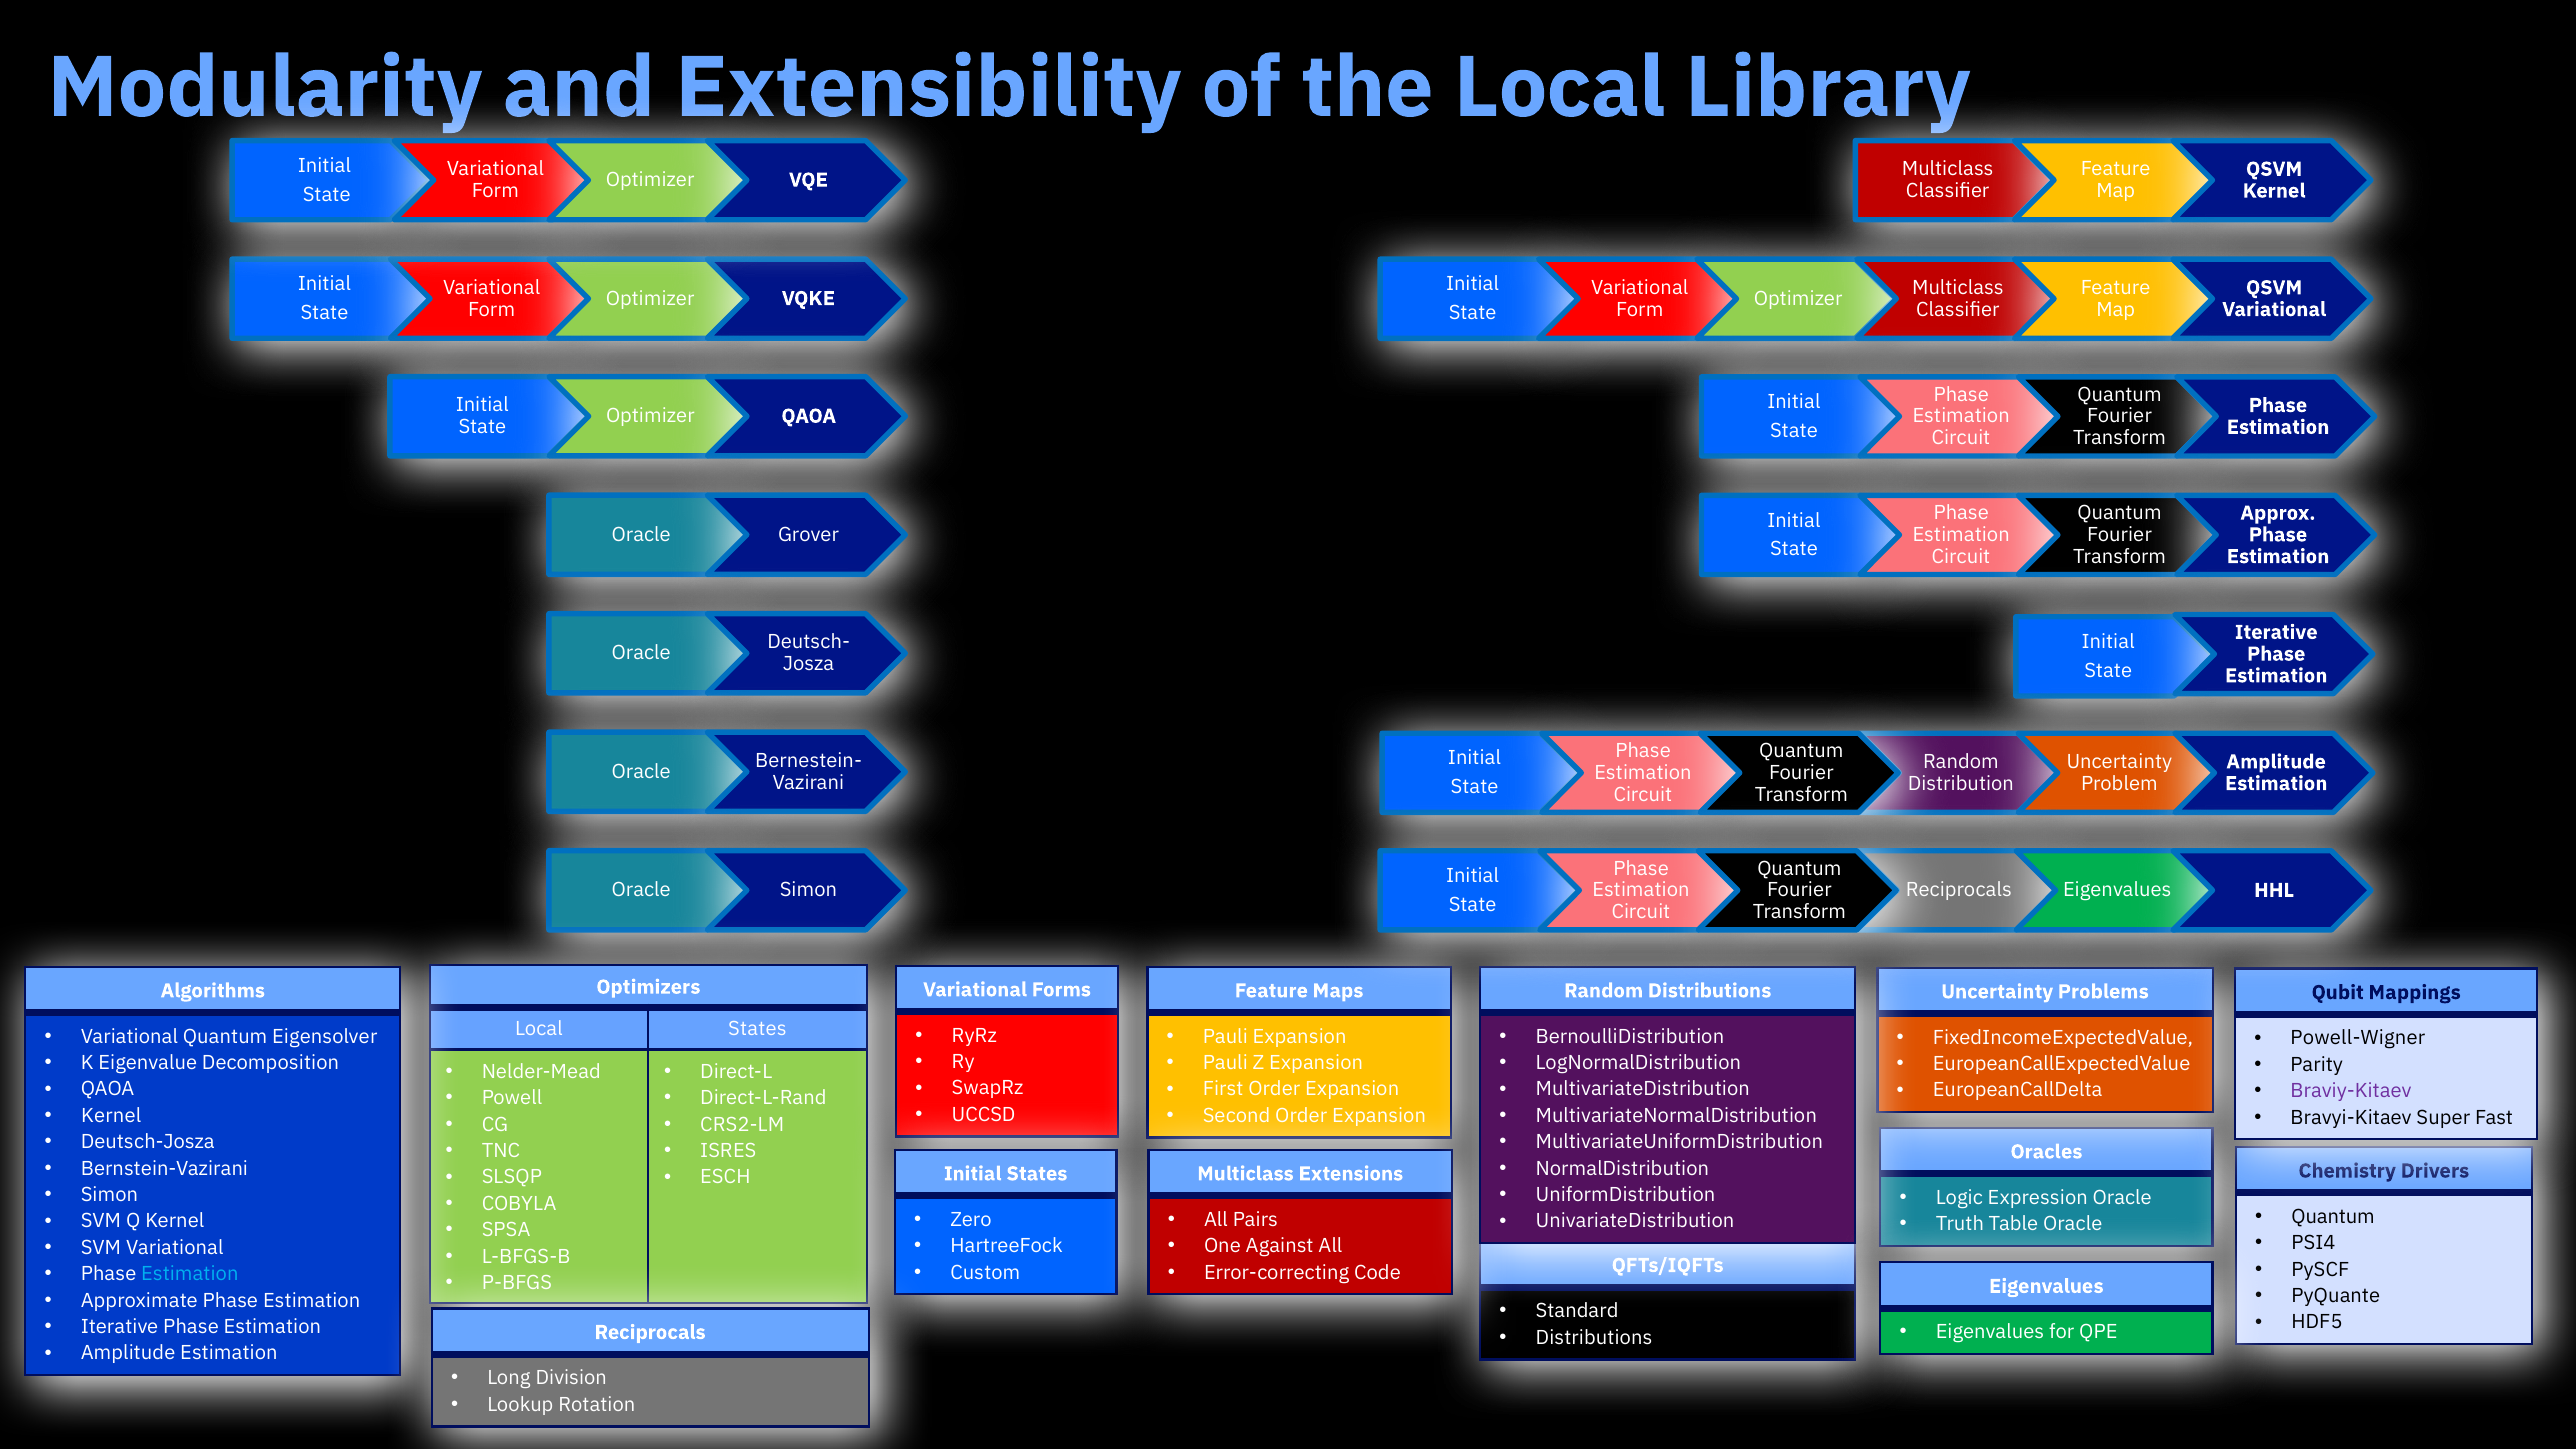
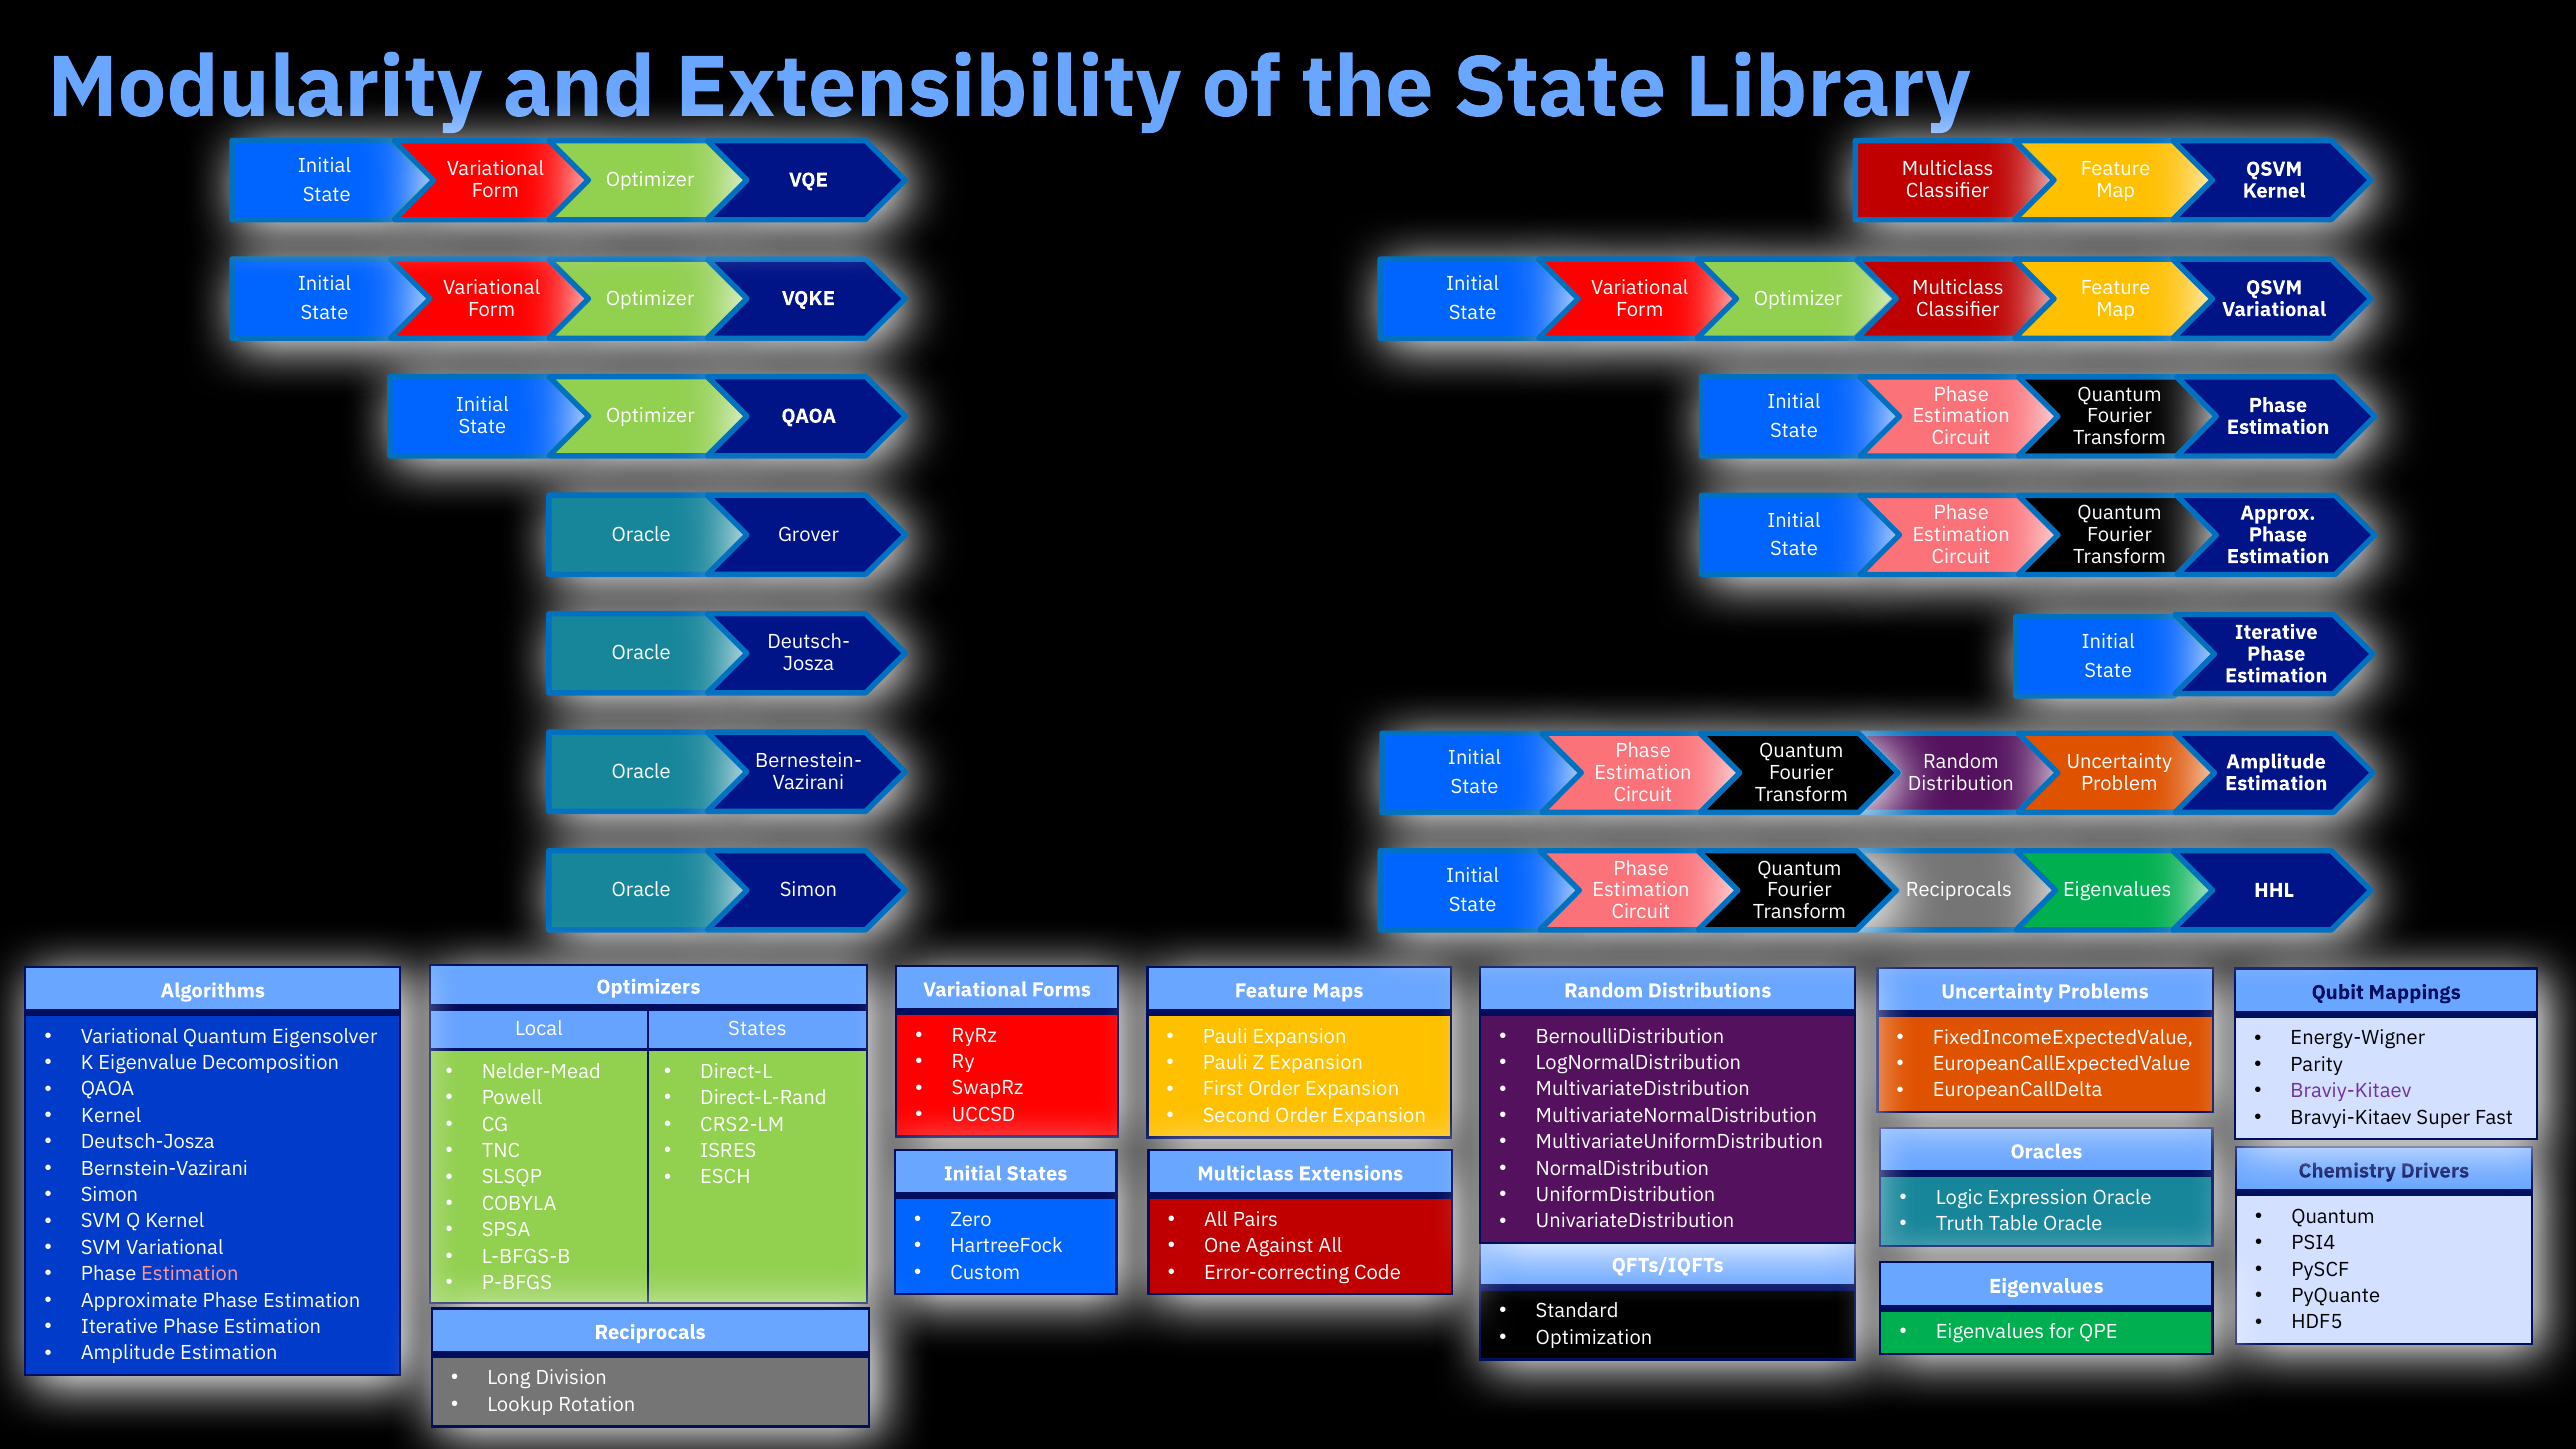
the Local: Local -> State
Powell-Wigner: Powell-Wigner -> Energy-Wigner
Estimation at (190, 1274) colour: light blue -> pink
Distributions at (1594, 1338): Distributions -> Optimization
